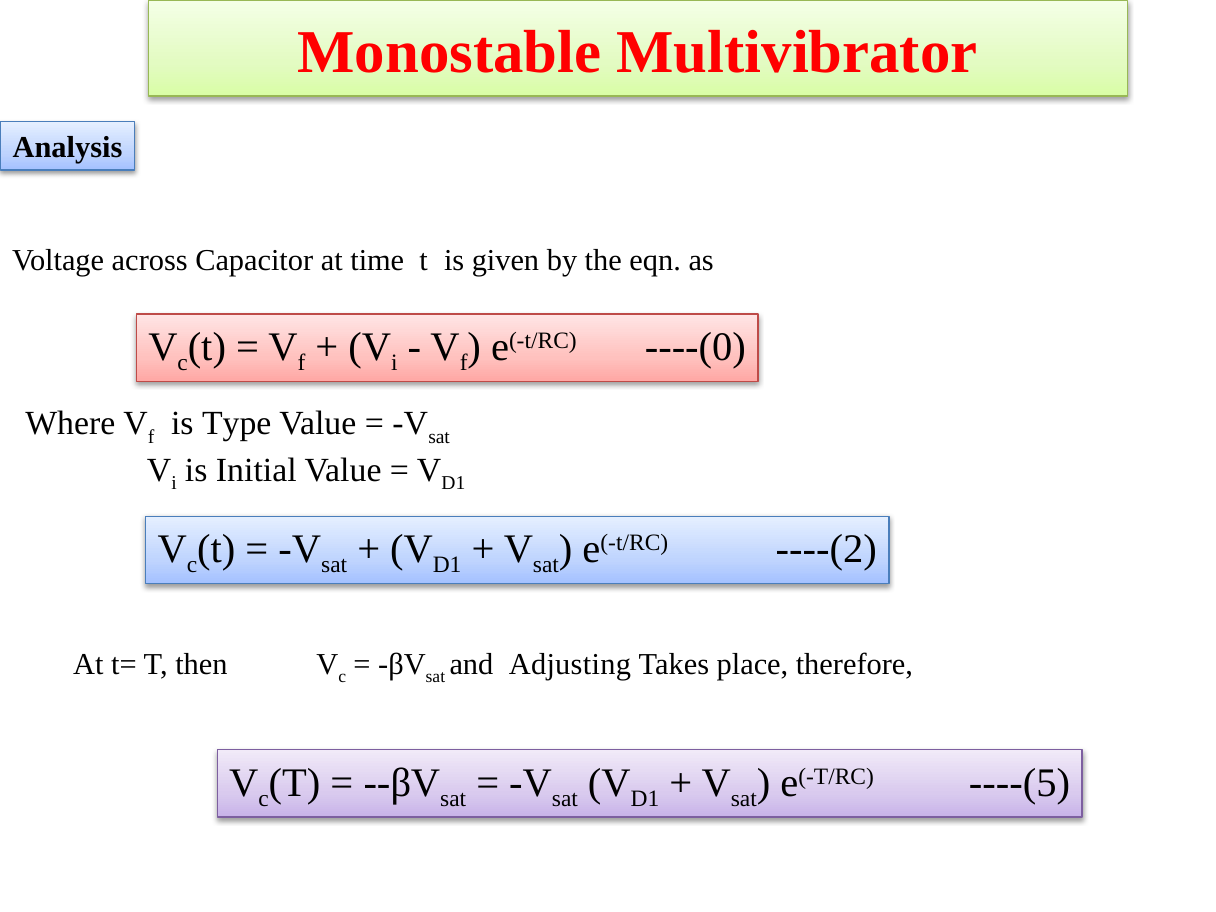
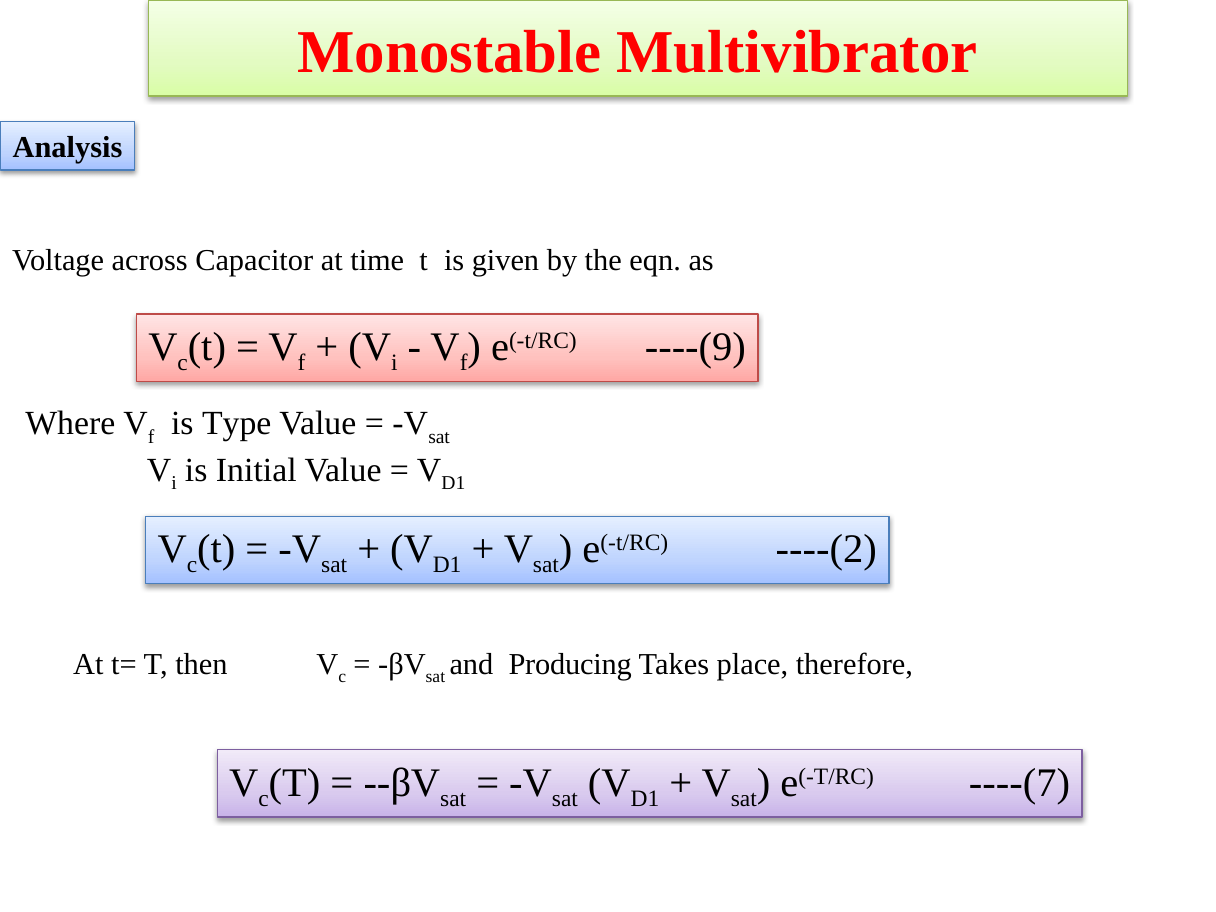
----(0: ----(0 -> ----(9
Adjusting: Adjusting -> Producing
----(5: ----(5 -> ----(7
